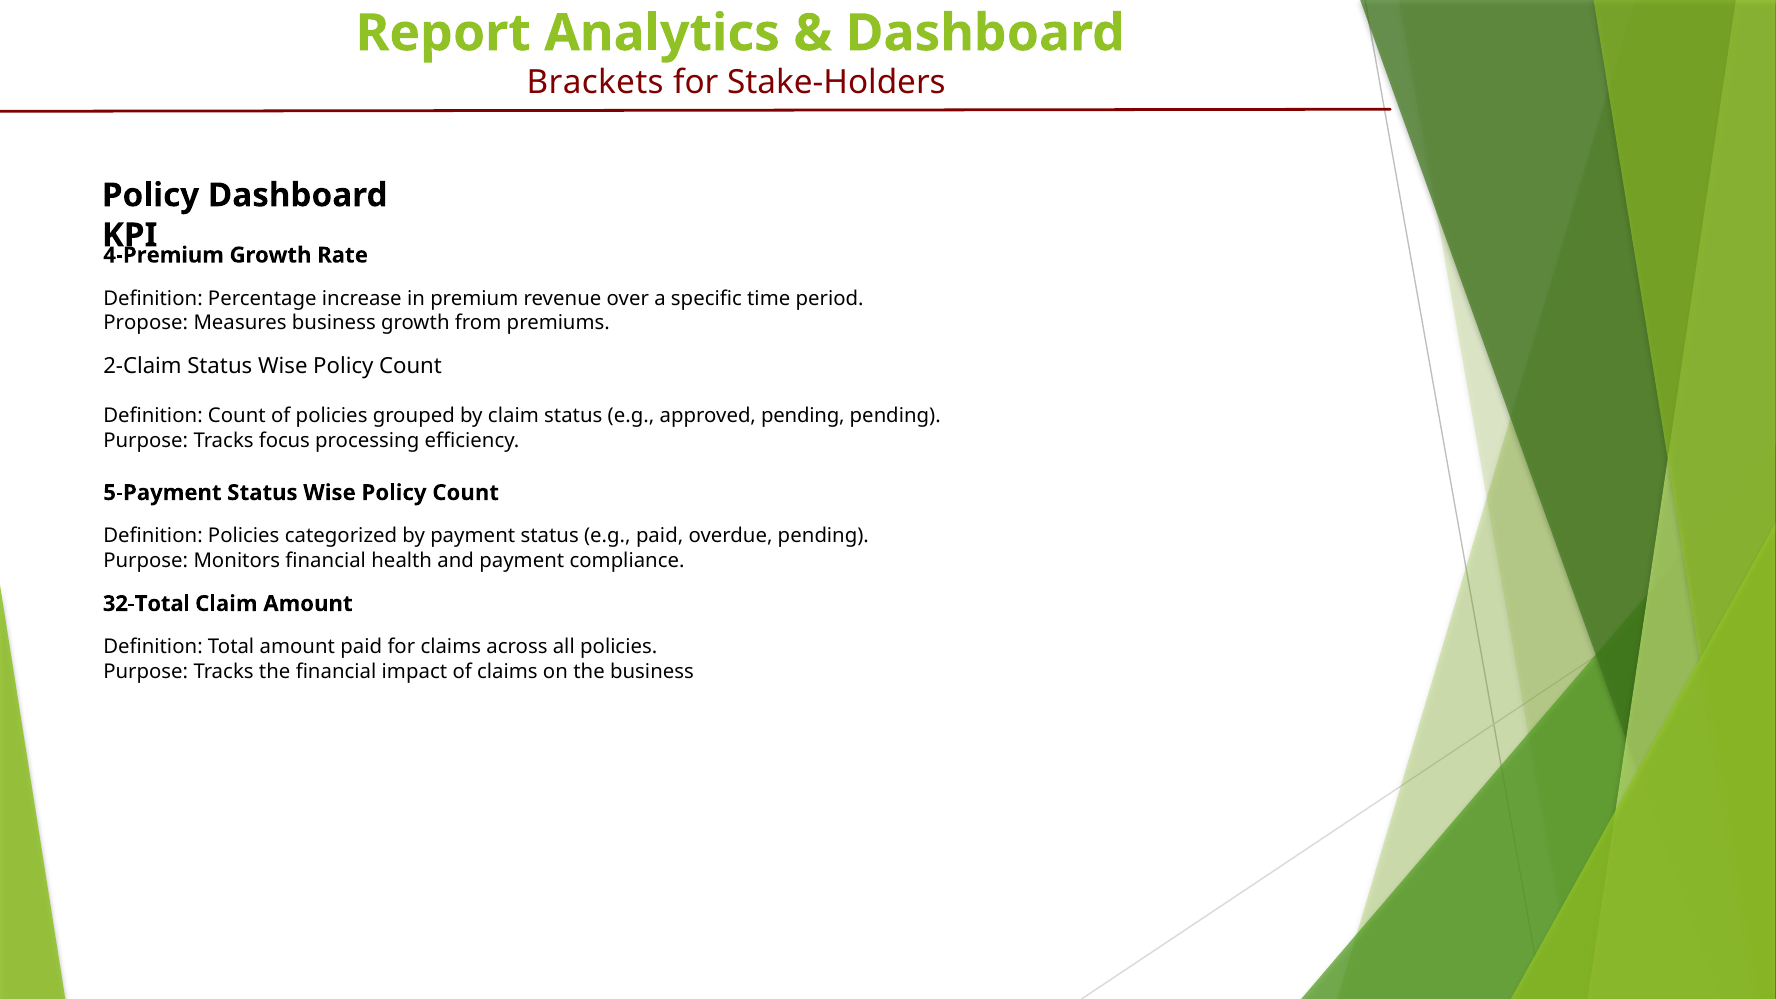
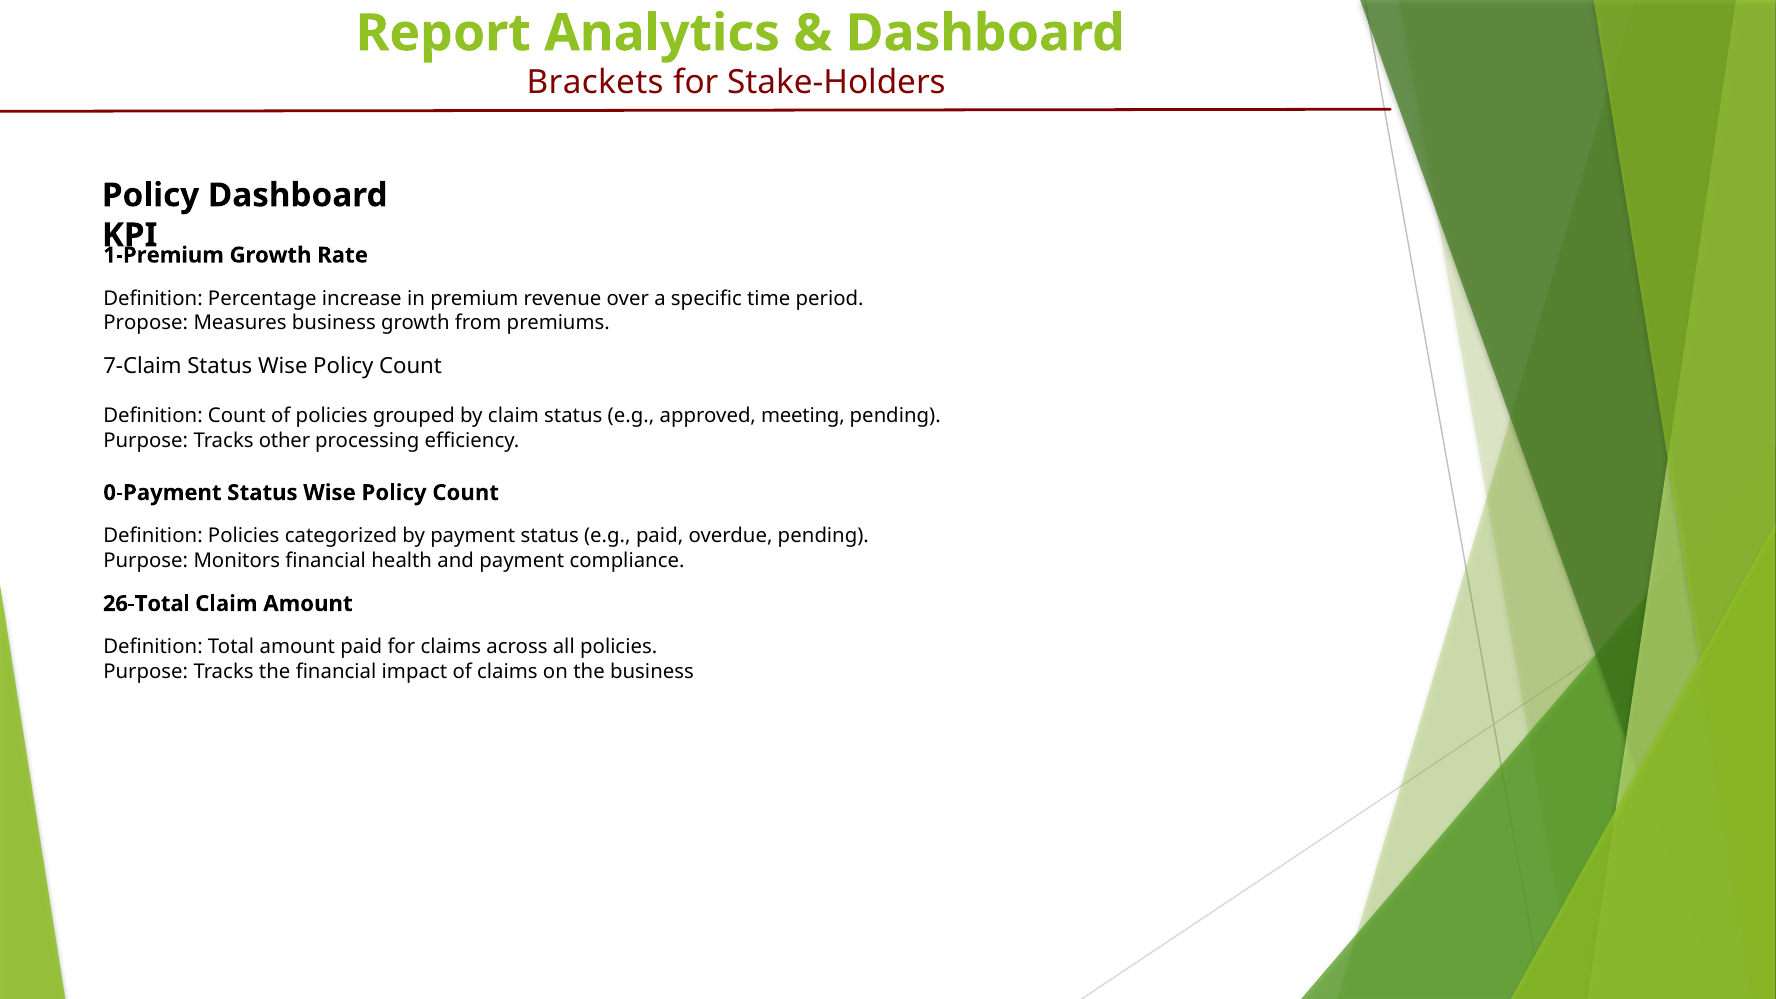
4-Premium: 4-Premium -> 1-Premium
2-Claim: 2-Claim -> 7-Claim
approved pending: pending -> meeting
focus: focus -> other
5-Payment: 5-Payment -> 0-Payment
32-Total: 32-Total -> 26-Total
